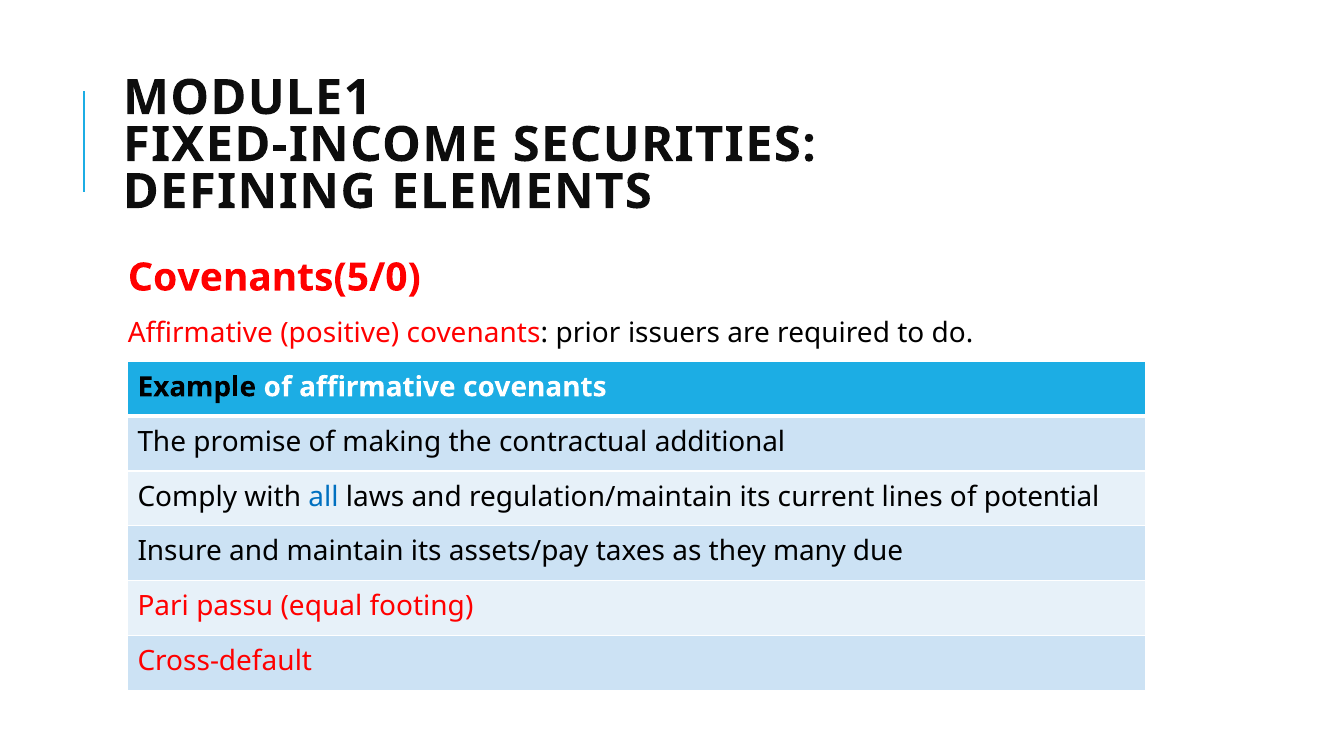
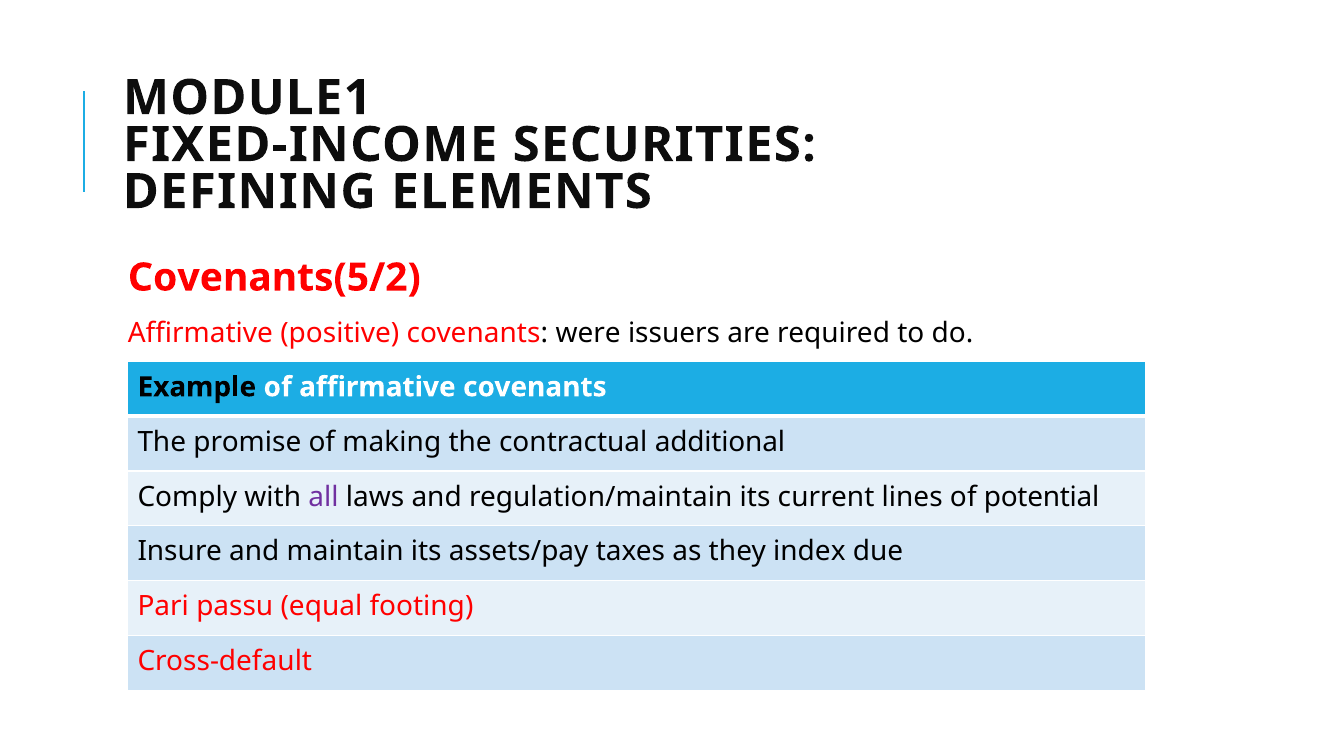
Covenants(5/0: Covenants(5/0 -> Covenants(5/2
prior: prior -> were
all colour: blue -> purple
many: many -> index
